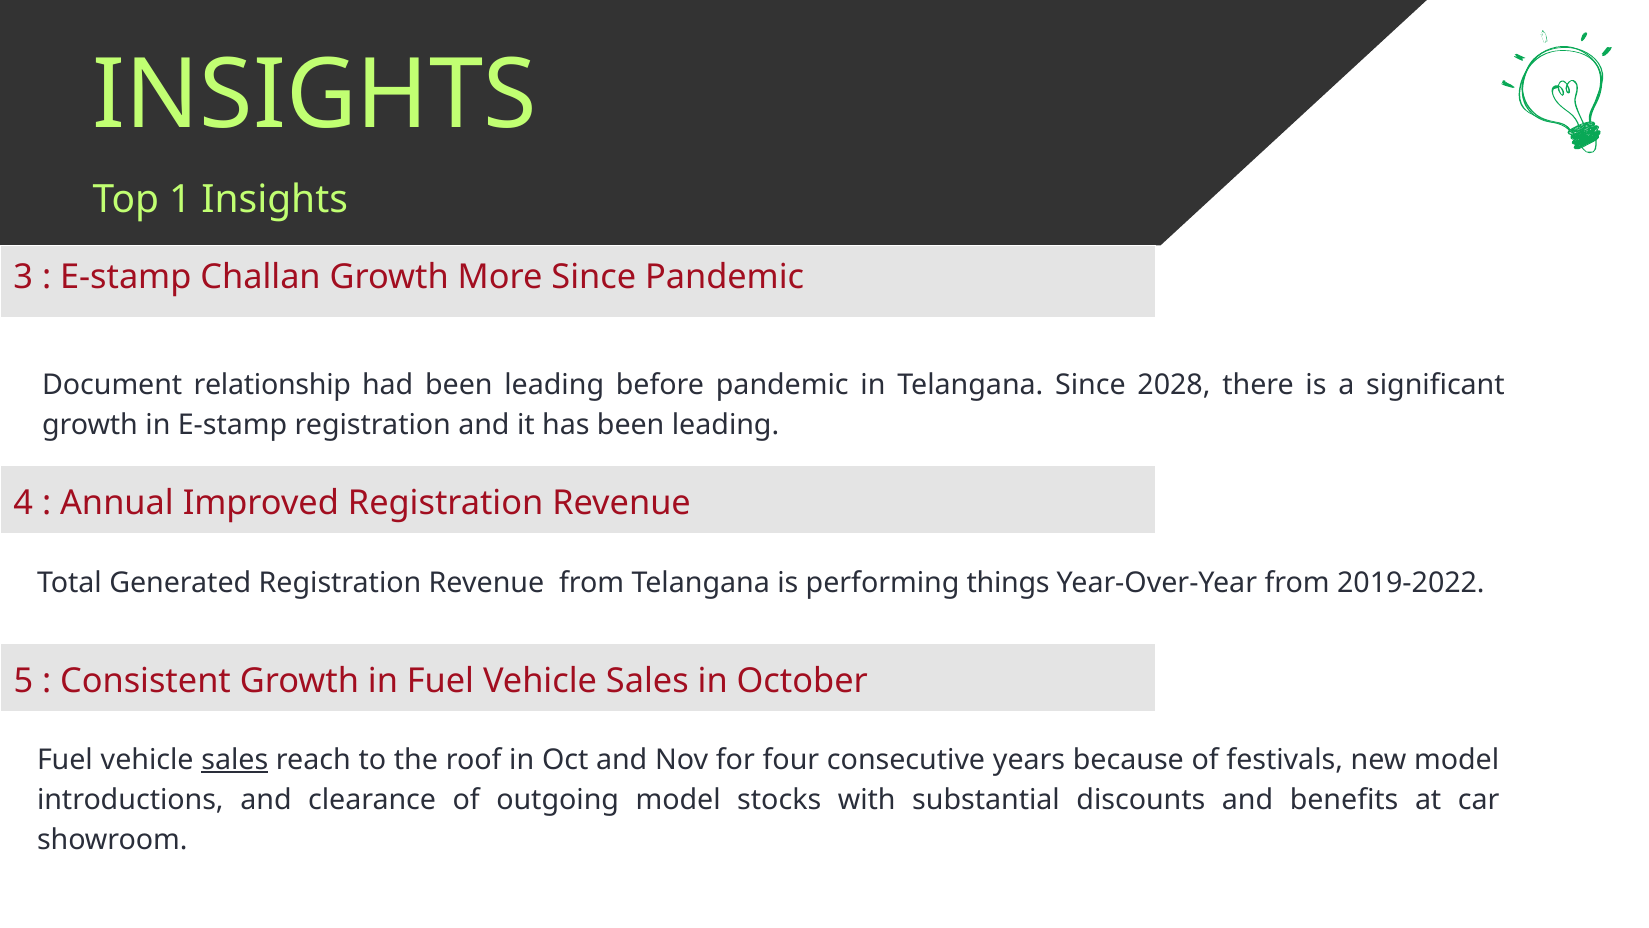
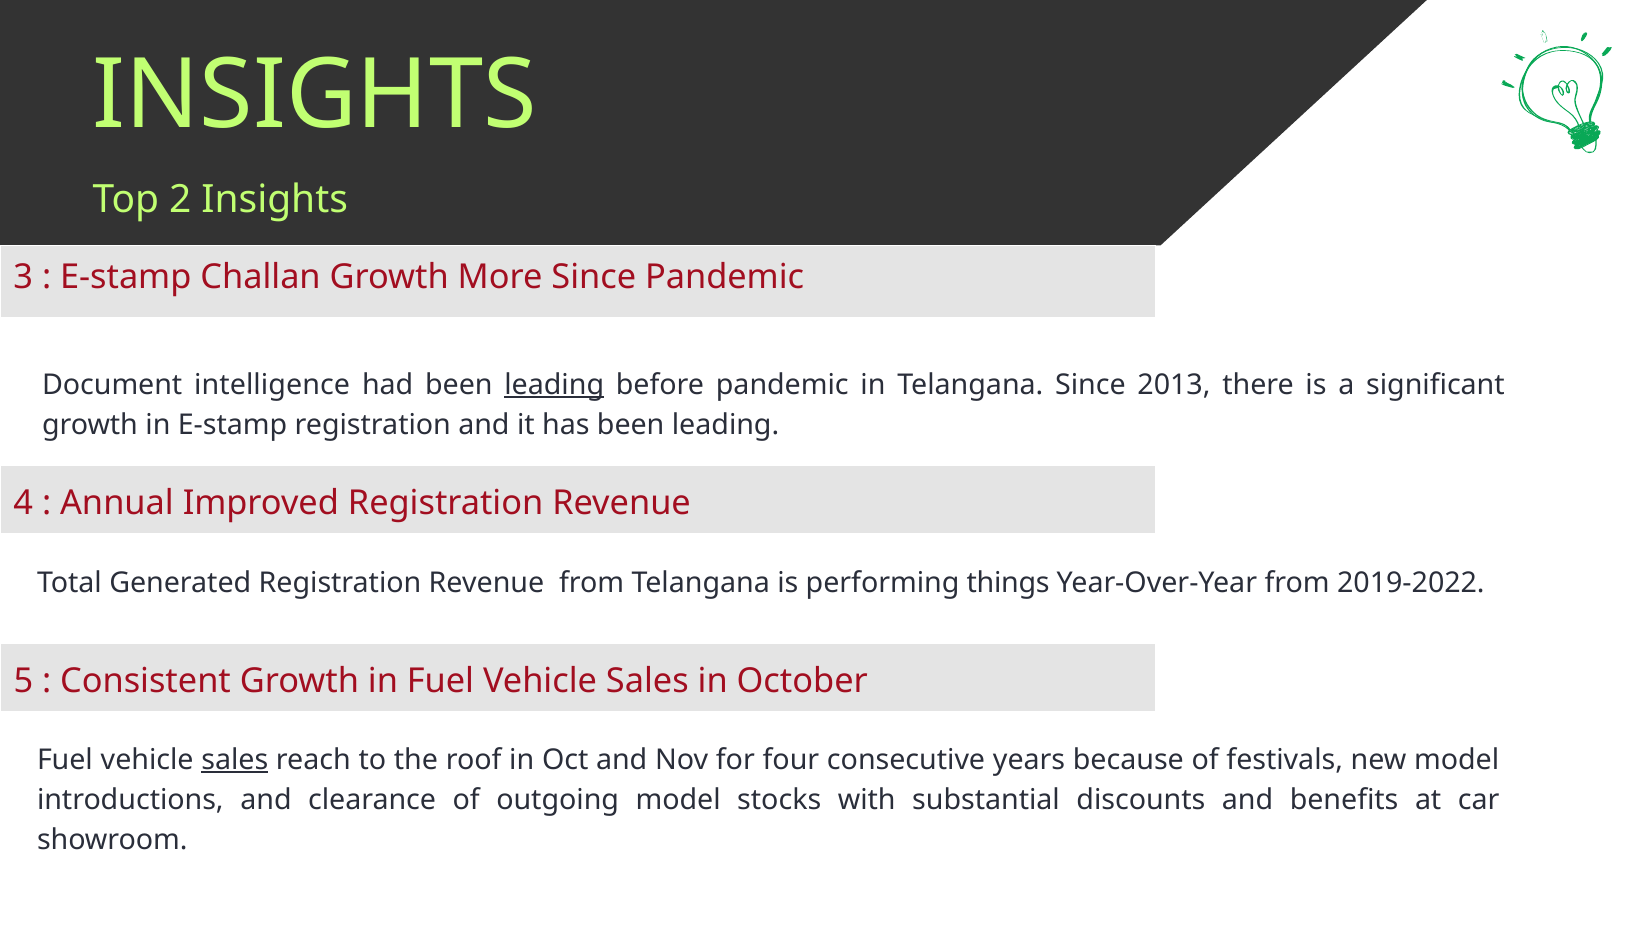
1: 1 -> 2
relationship: relationship -> intelligence
leading at (554, 385) underline: none -> present
2028: 2028 -> 2013
